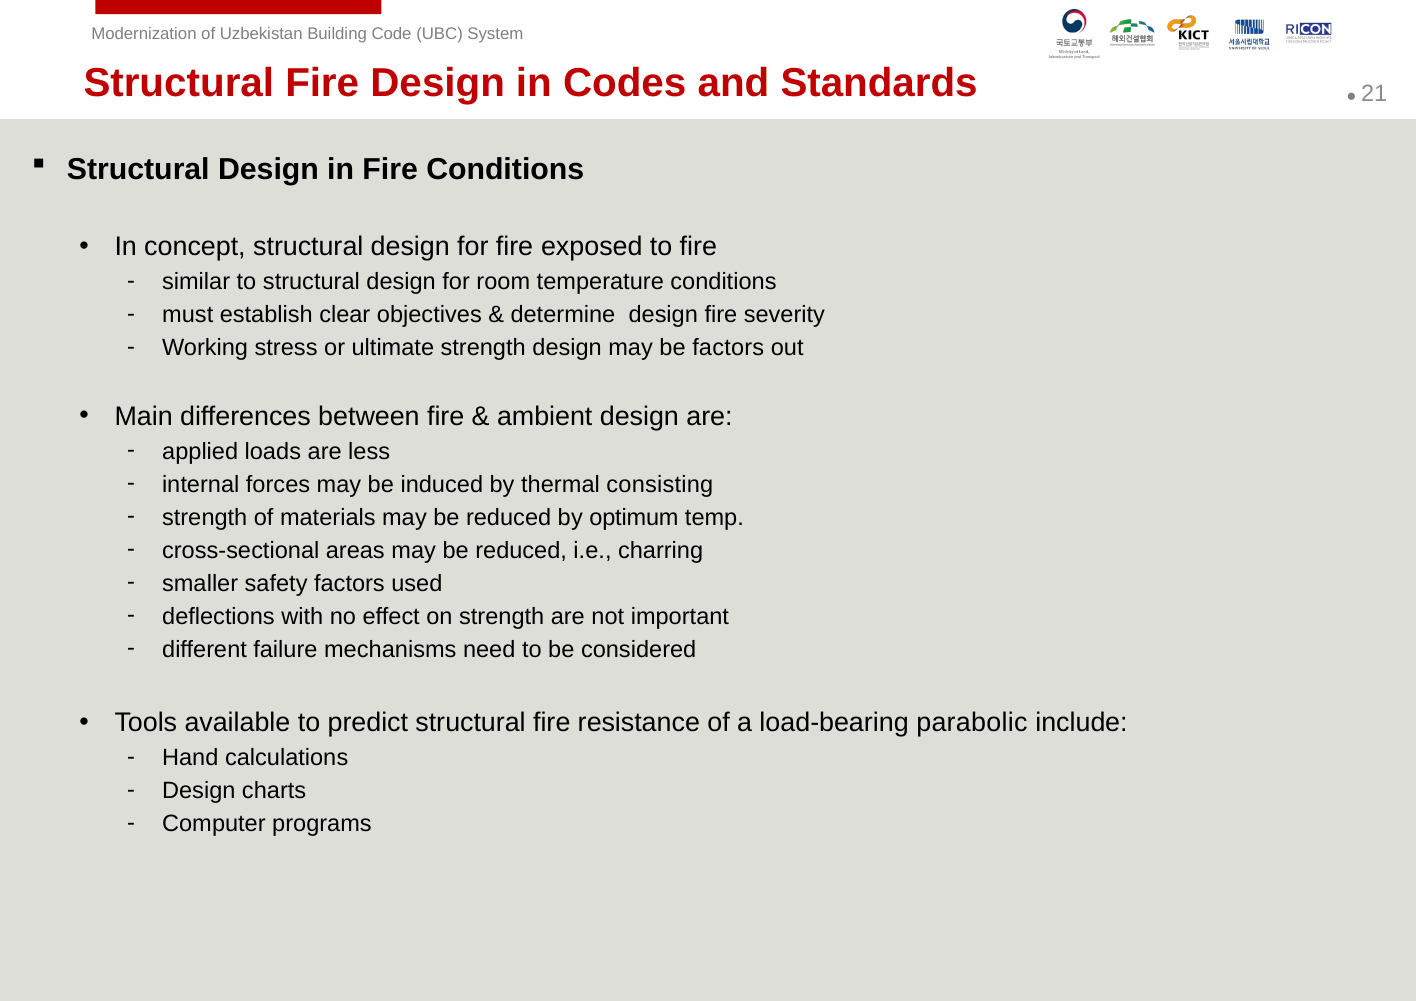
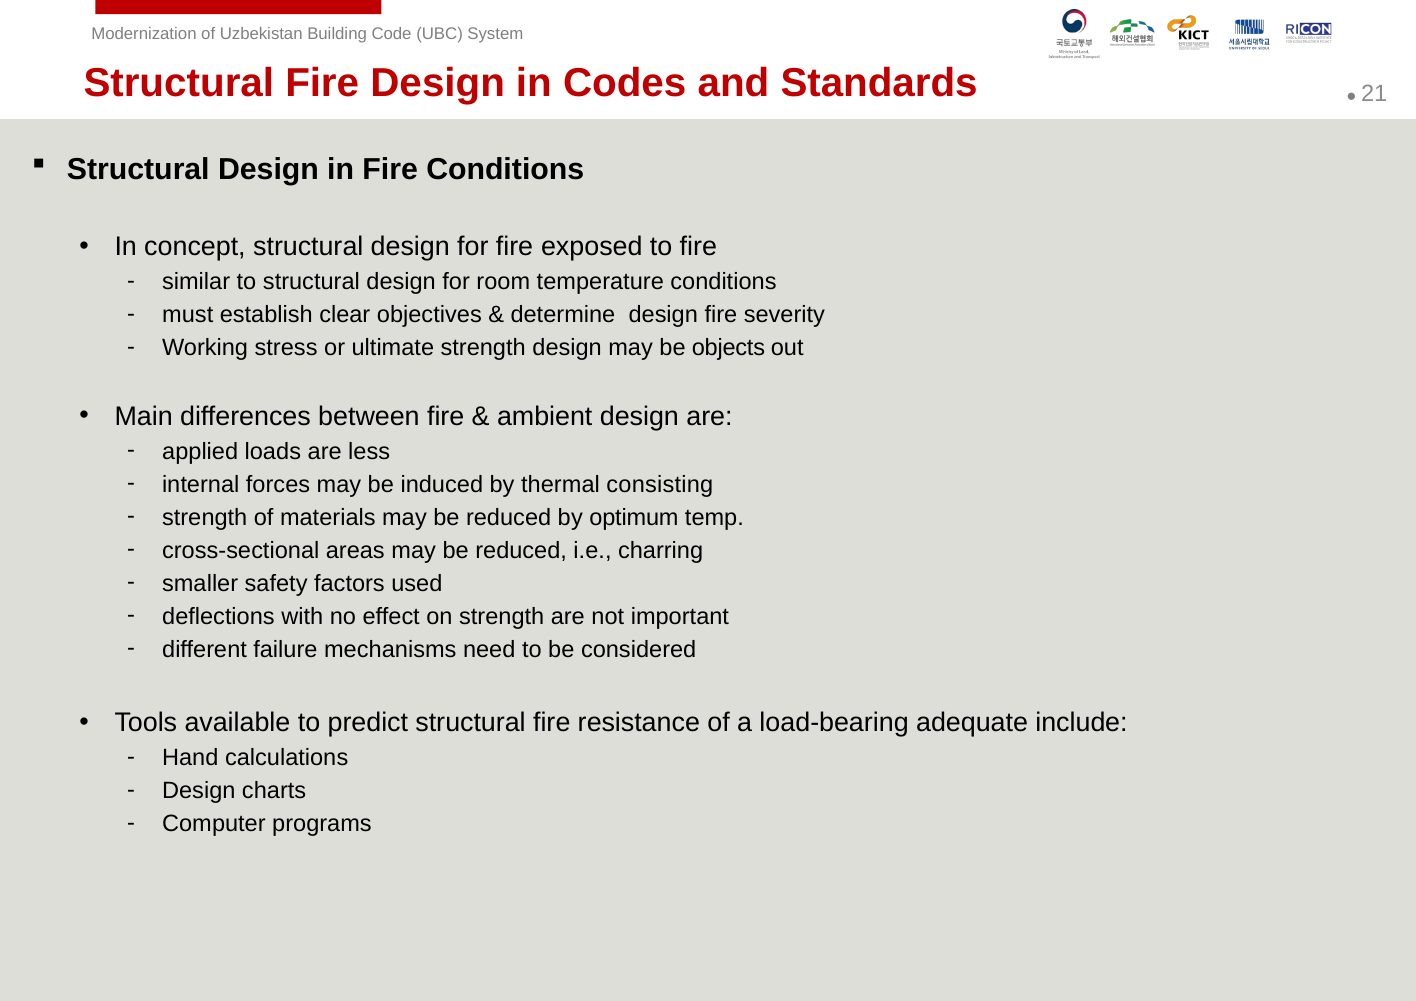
be factors: factors -> objects
parabolic: parabolic -> adequate
